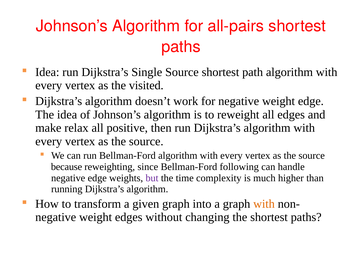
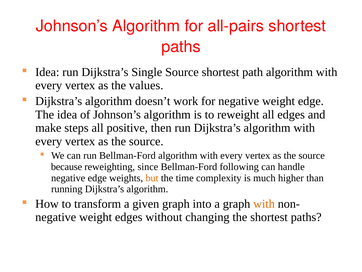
visited: visited -> values
relax: relax -> steps
but colour: purple -> orange
